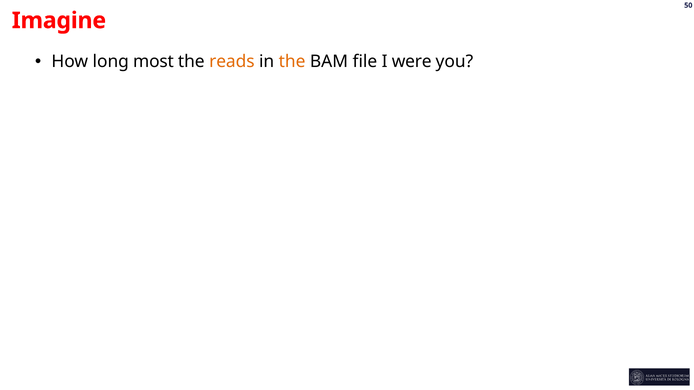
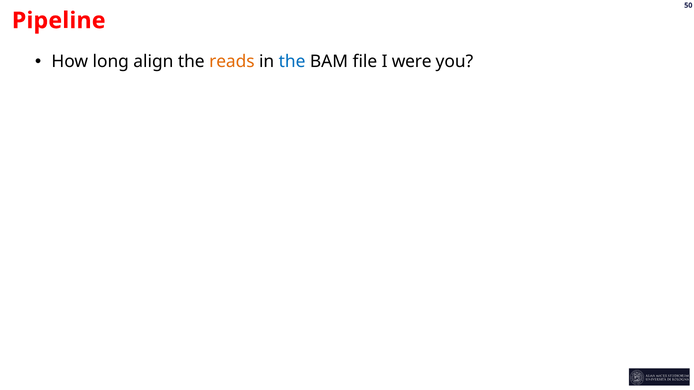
Imagine: Imagine -> Pipeline
most: most -> align
the at (292, 62) colour: orange -> blue
